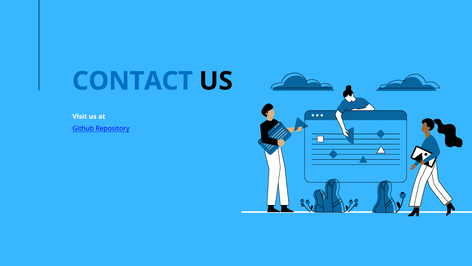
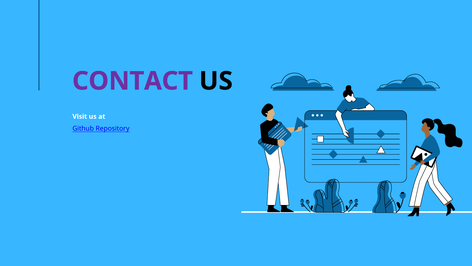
CONTACT colour: blue -> purple
